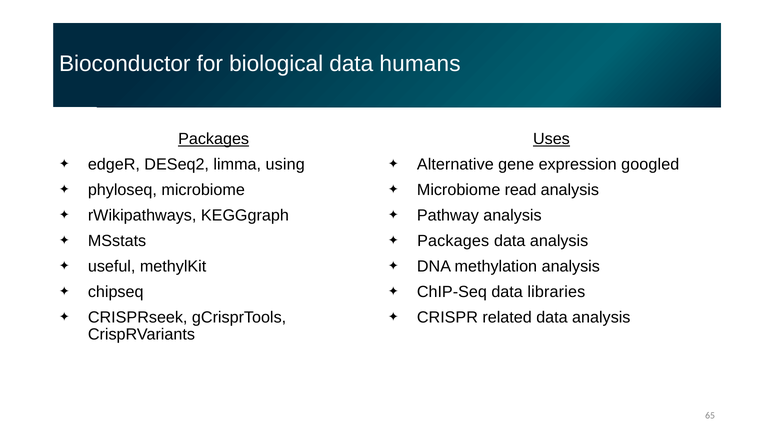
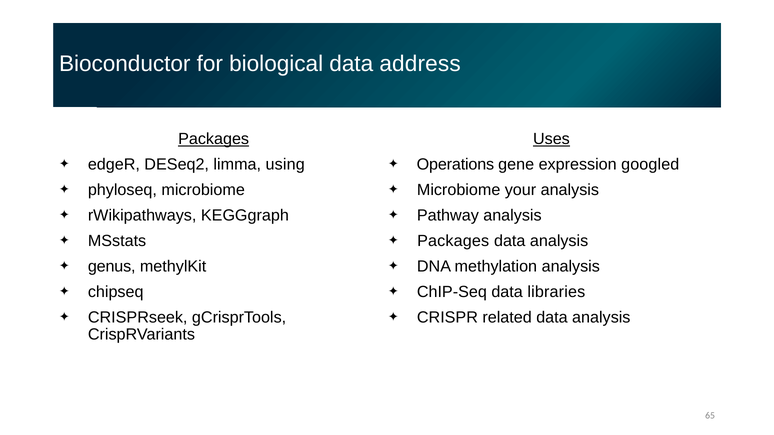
humans: humans -> address
Alternative: Alternative -> Operations
read: read -> your
useful: useful -> genus
